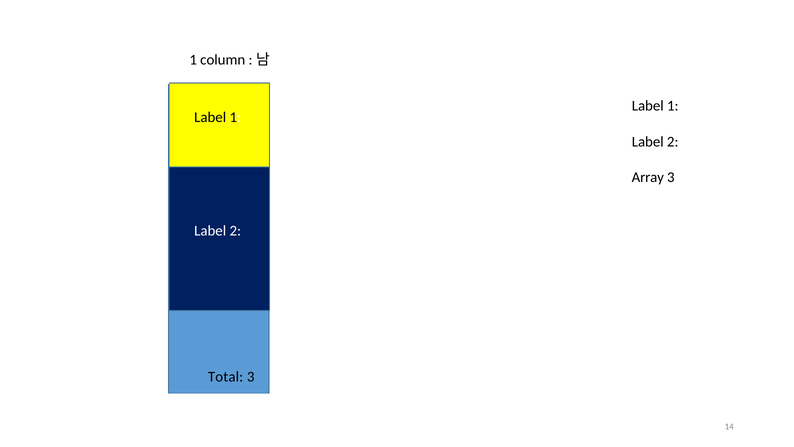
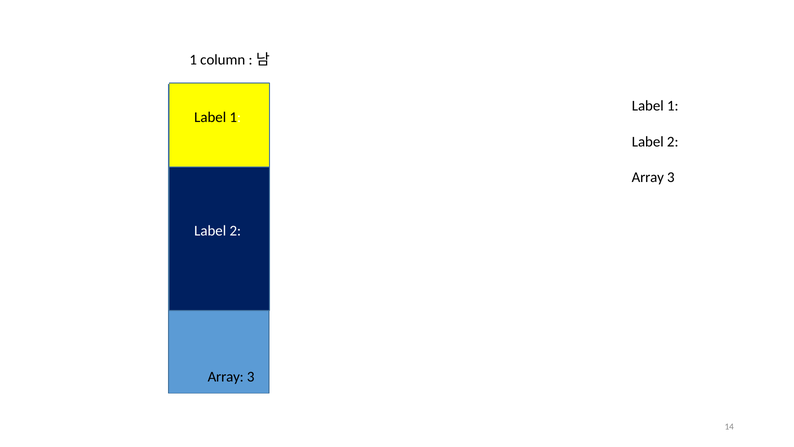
Total at (226, 376): Total -> Array
